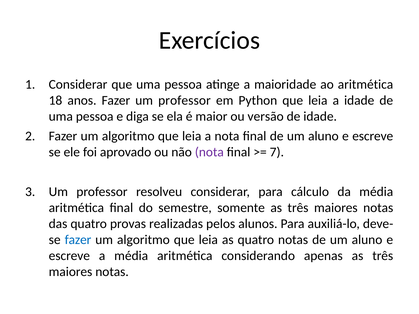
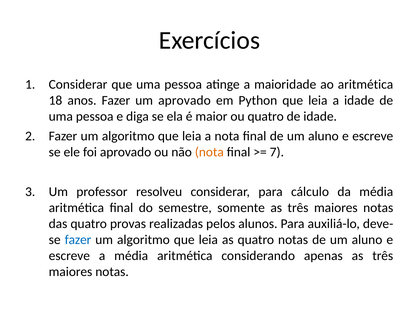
Fazer um professor: professor -> aprovado
ou versão: versão -> quatro
nota at (209, 152) colour: purple -> orange
